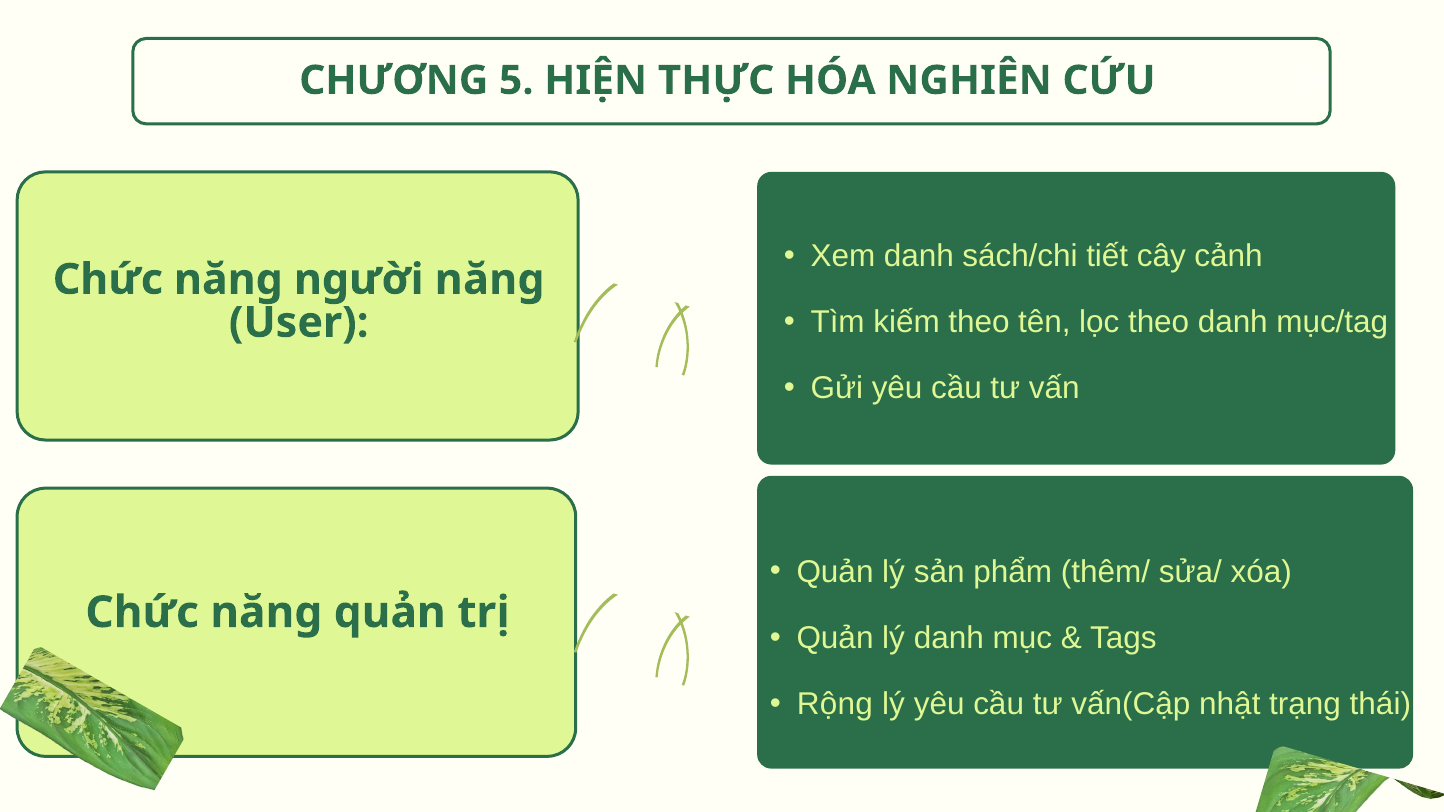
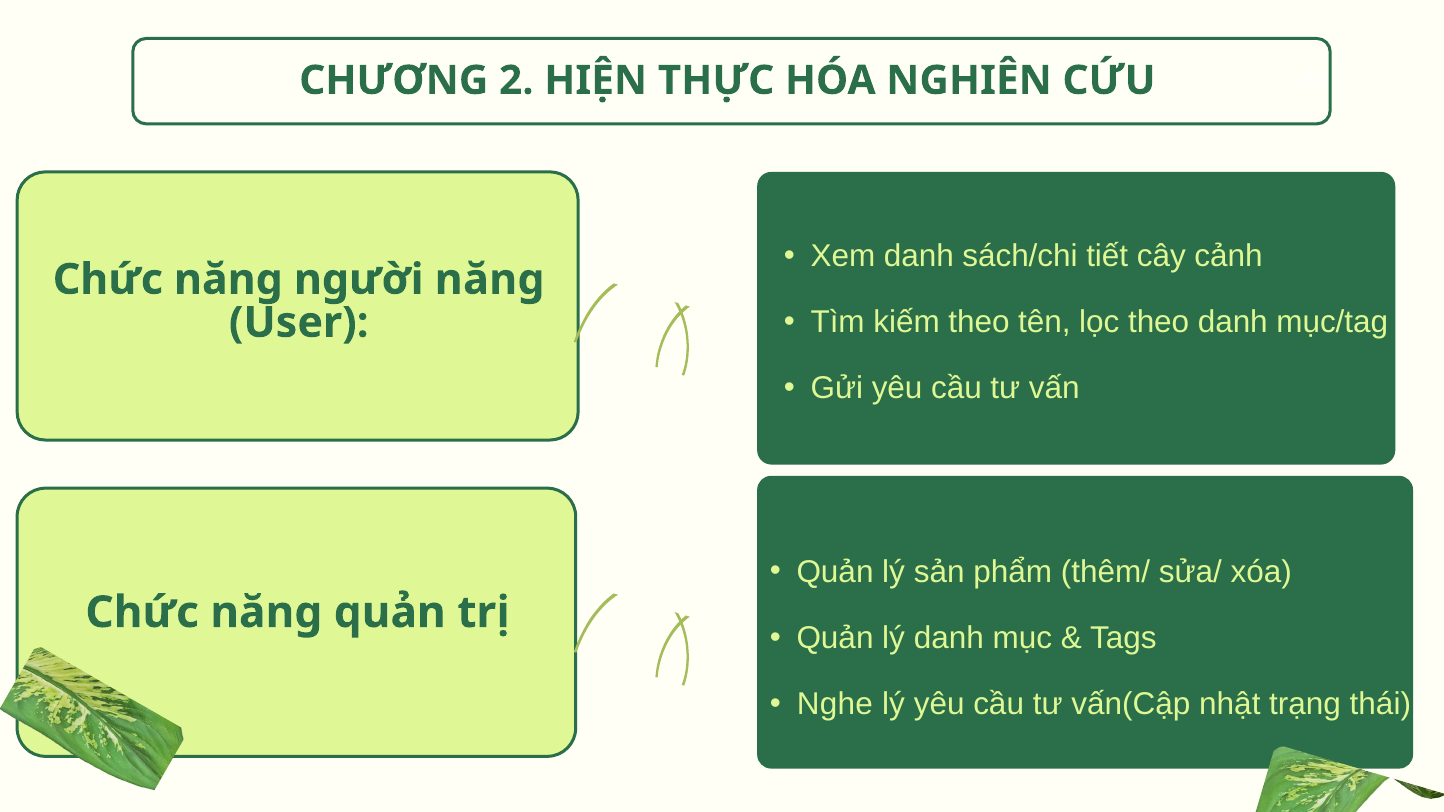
5: 5 -> 2
Rộng: Rộng -> Nghe
